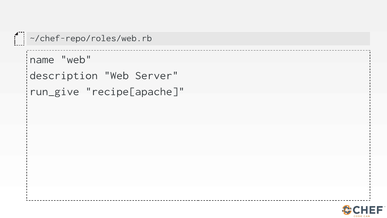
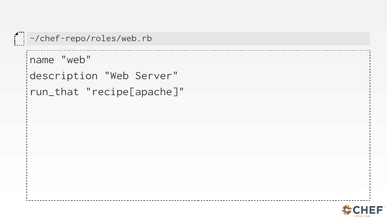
run_give: run_give -> run_that
